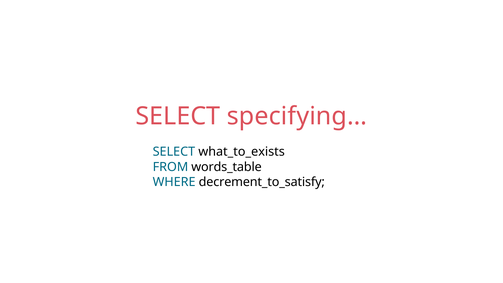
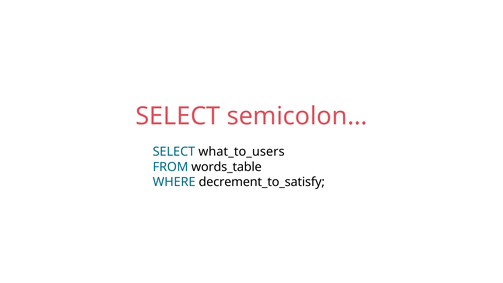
specifying…: specifying… -> semicolon…
what_to_exists: what_to_exists -> what_to_users
